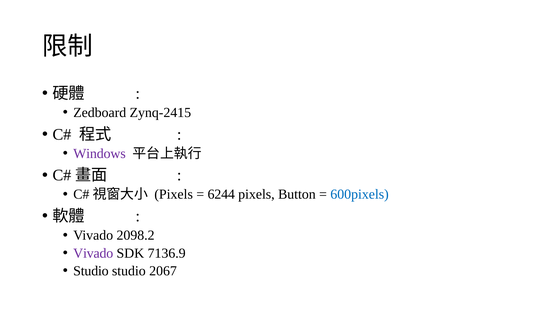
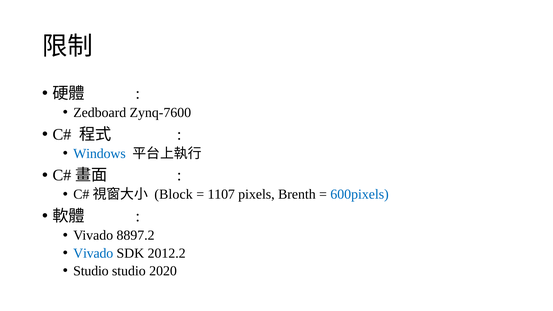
Zynq-2415: Zynq-2415 -> Zynq-7600
Windows colour: purple -> blue
Pixels at (174, 194): Pixels -> Block
6244: 6244 -> 1107
Button: Button -> Brenth
2098.2: 2098.2 -> 8897.2
Vivado at (93, 253) colour: purple -> blue
7136.9: 7136.9 -> 2012.2
2067: 2067 -> 2020
